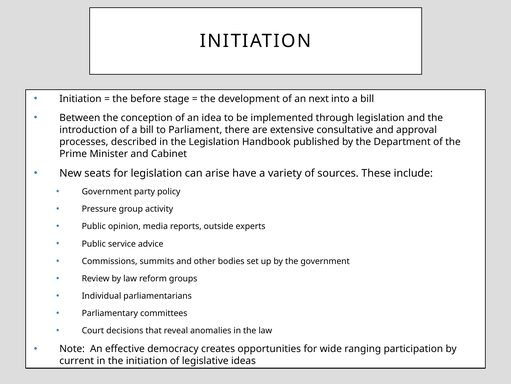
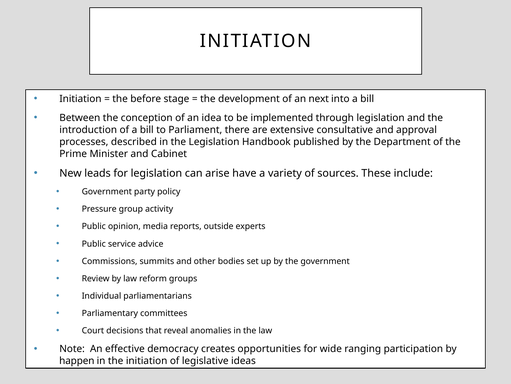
seats: seats -> leads
current: current -> happen
